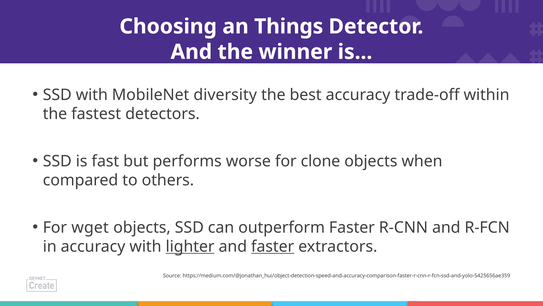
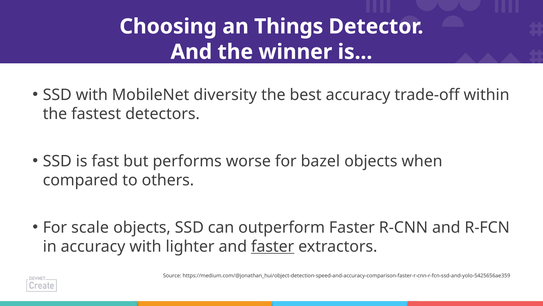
clone: clone -> bazel
wget: wget -> scale
lighter underline: present -> none
